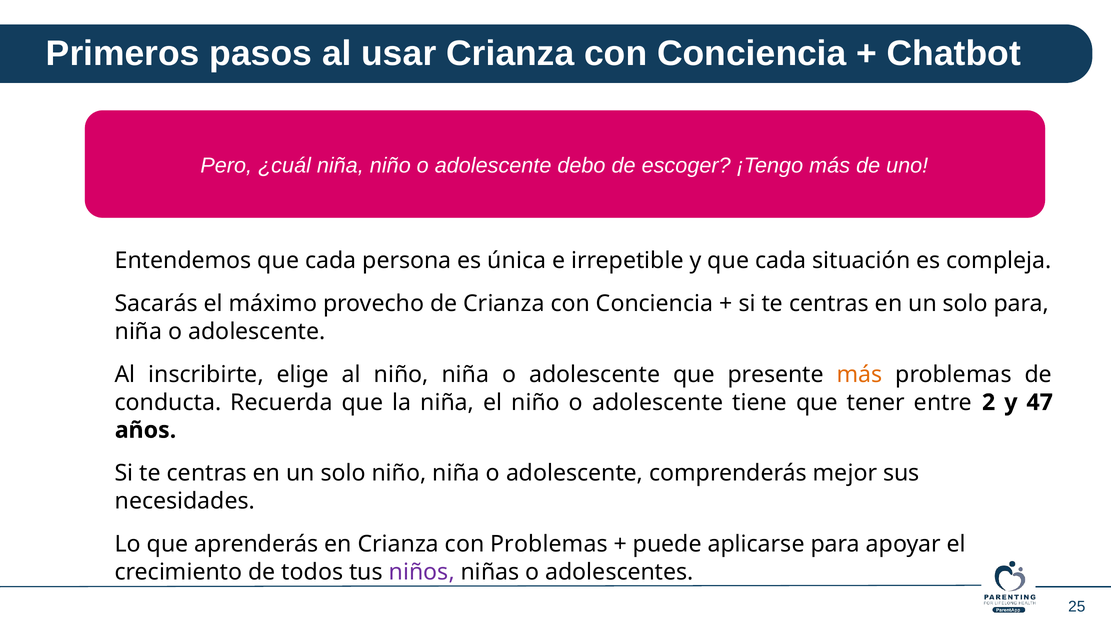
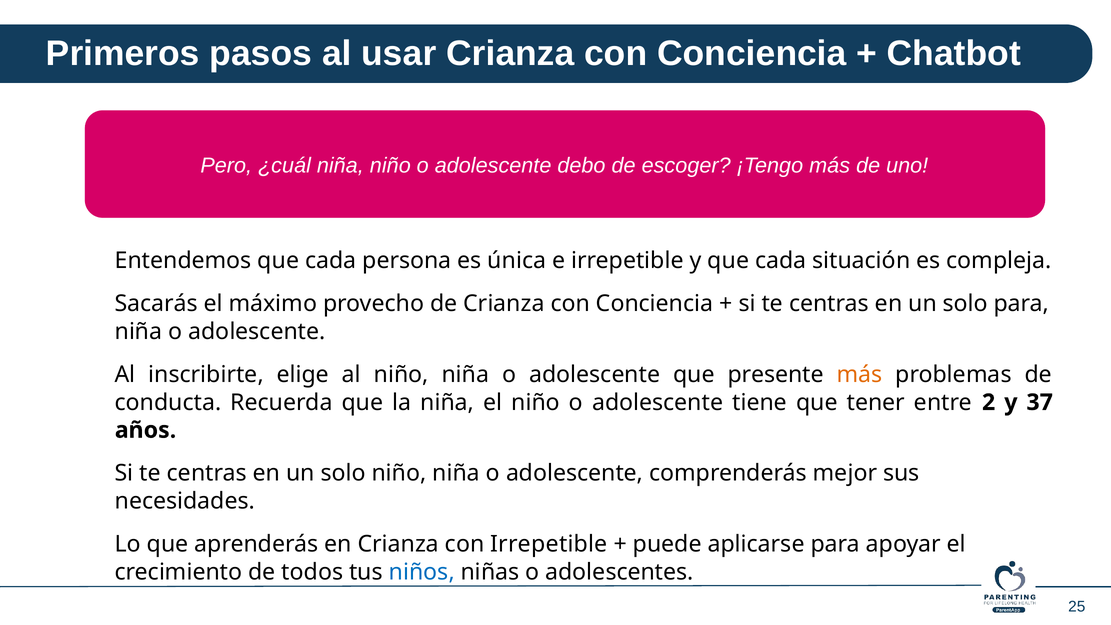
47: 47 -> 37
con Problemas: Problemas -> Irrepetible
niños colour: purple -> blue
